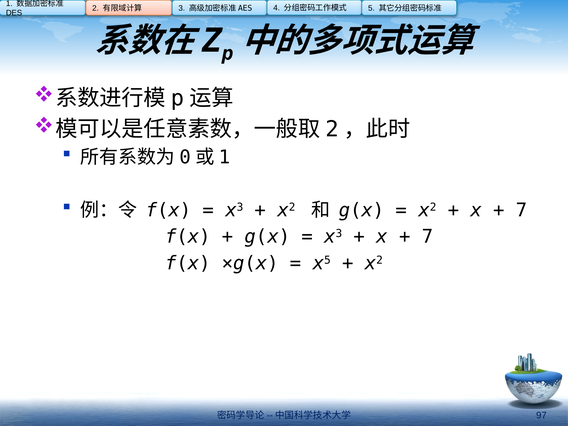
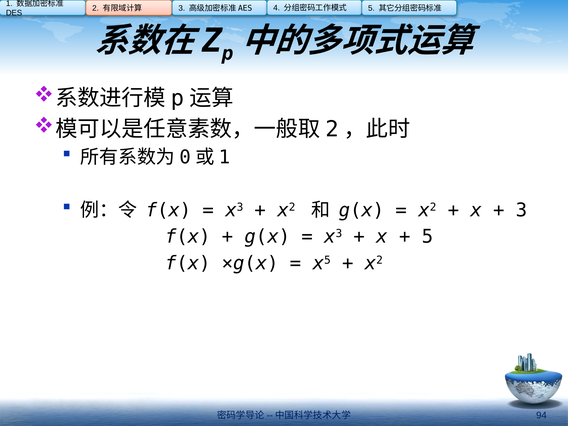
7 at (522, 210): 7 -> 3
7 at (427, 237): 7 -> 5
97: 97 -> 94
